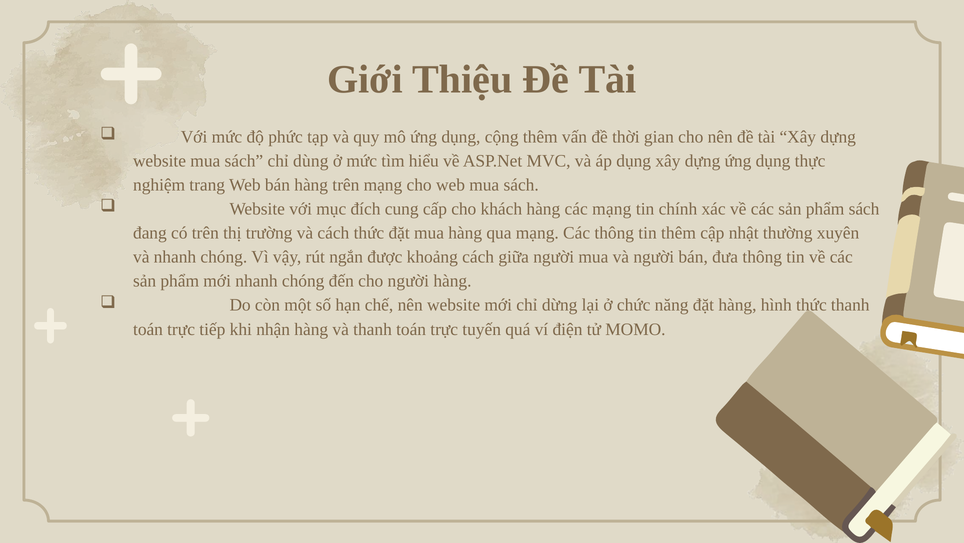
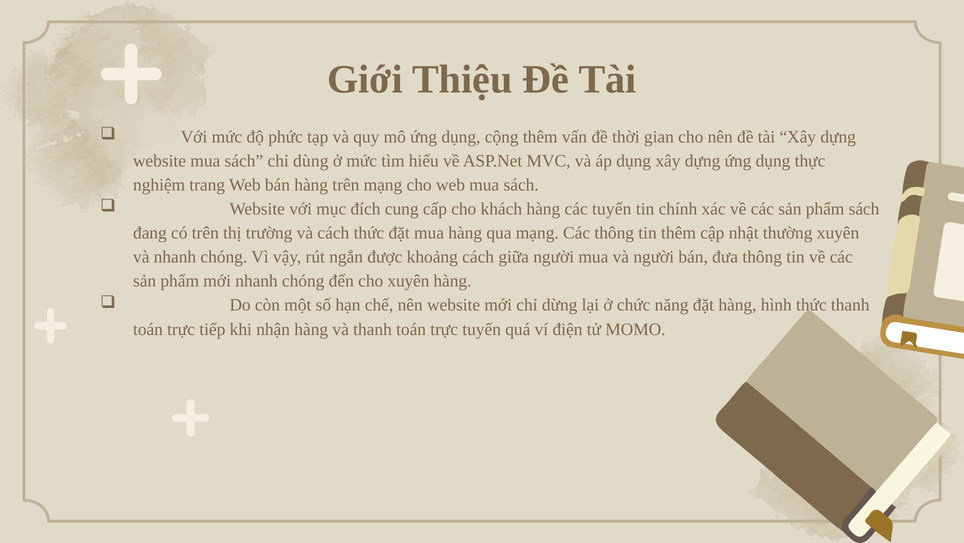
các mạng: mạng -> tuyến
cho người: người -> xuyên
